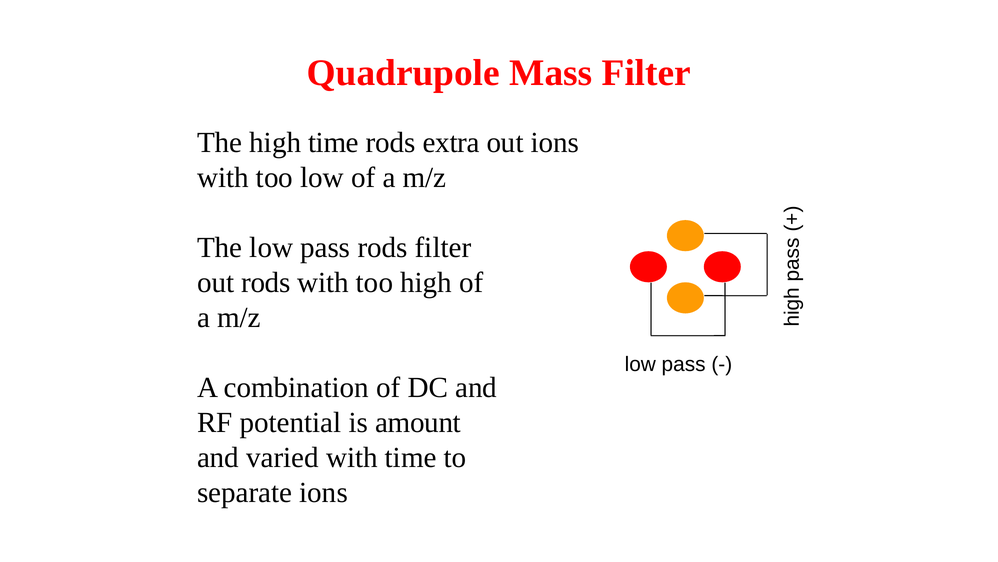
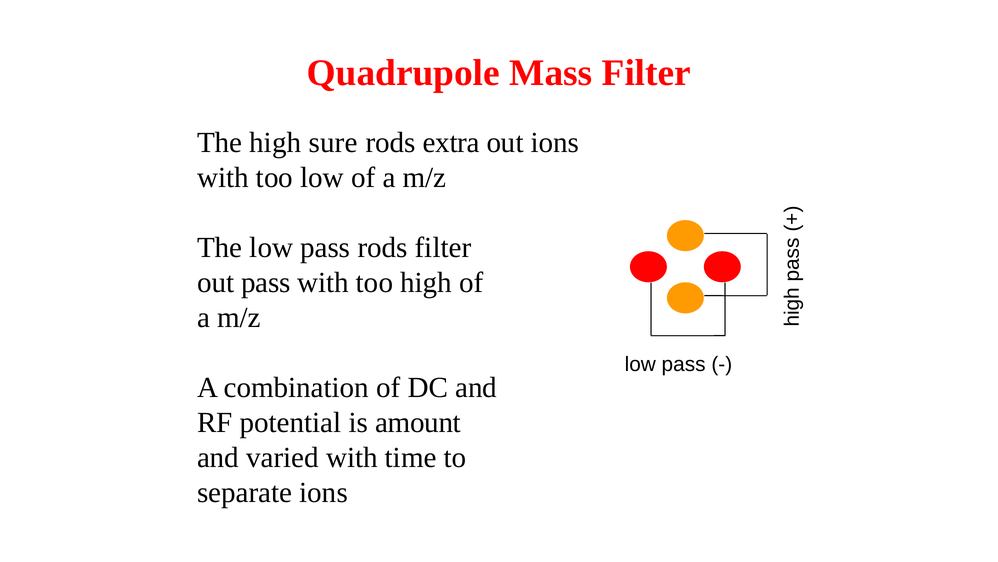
high time: time -> sure
out rods: rods -> pass
